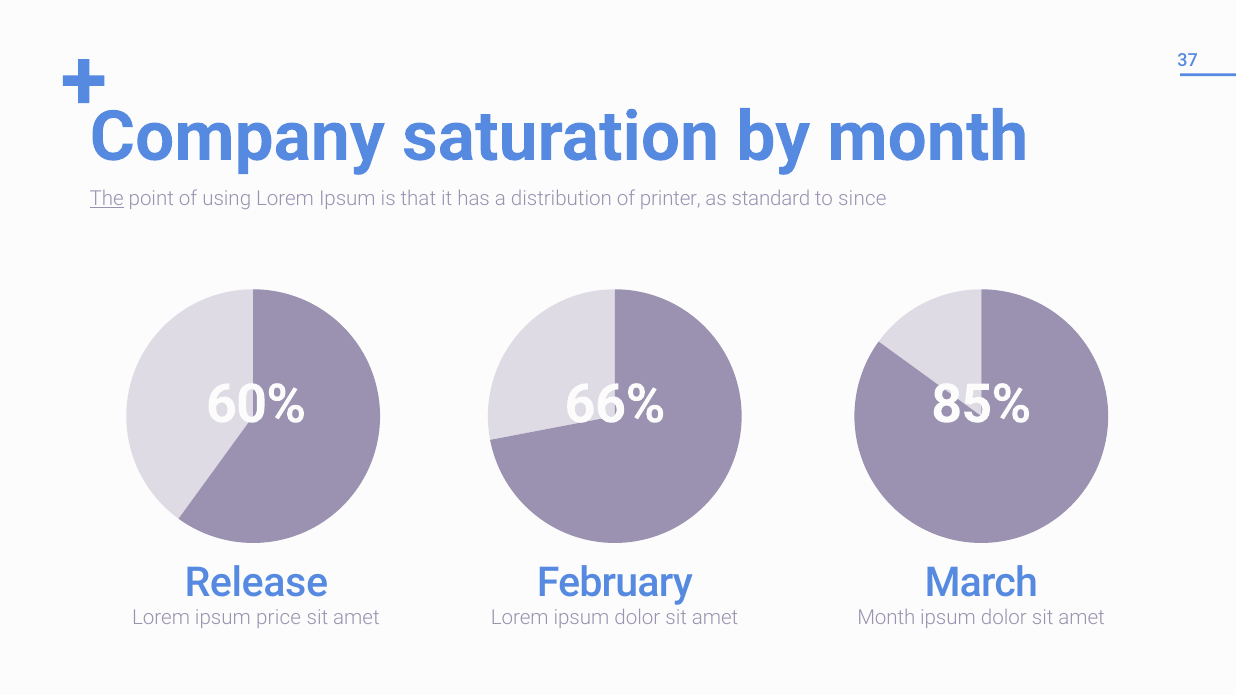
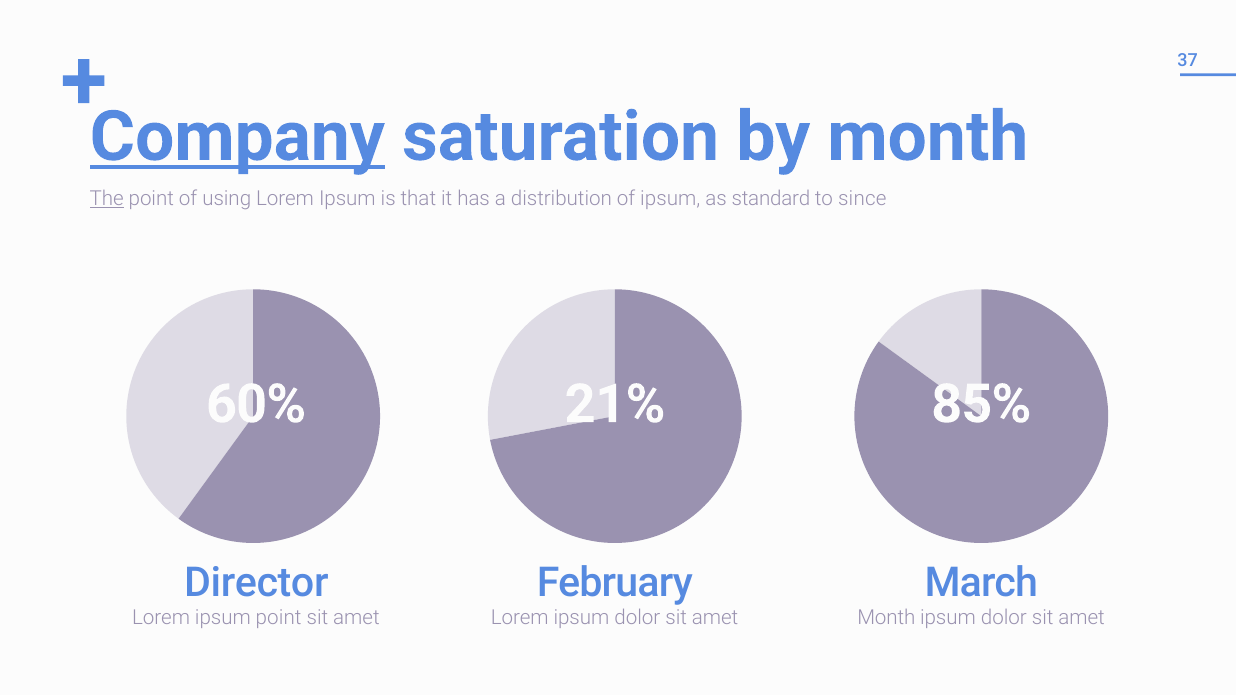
Company underline: none -> present
of printer: printer -> ipsum
66%: 66% -> 21%
Release: Release -> Director
ipsum price: price -> point
